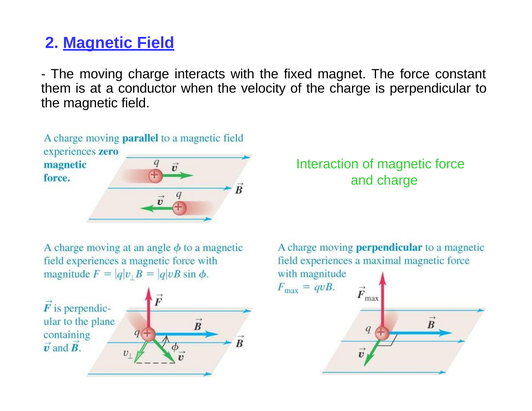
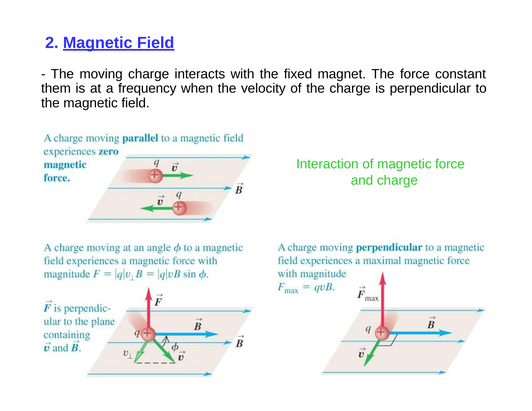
conductor: conductor -> frequency
